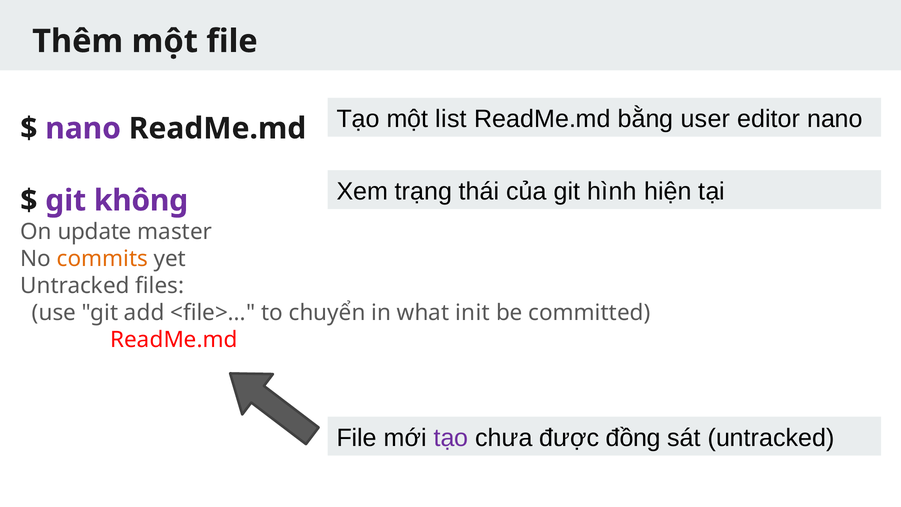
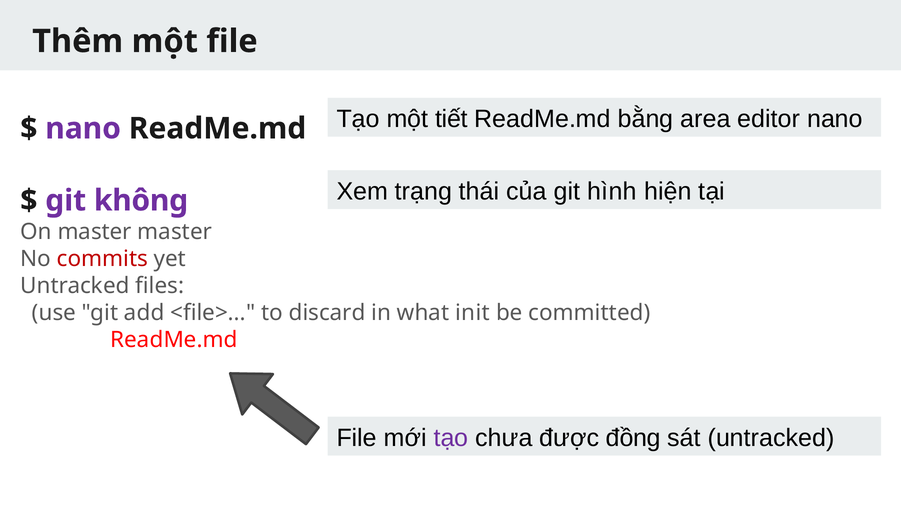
list: list -> tiết
user: user -> area
On update: update -> master
commits colour: orange -> red
chuyển: chuyển -> discard
